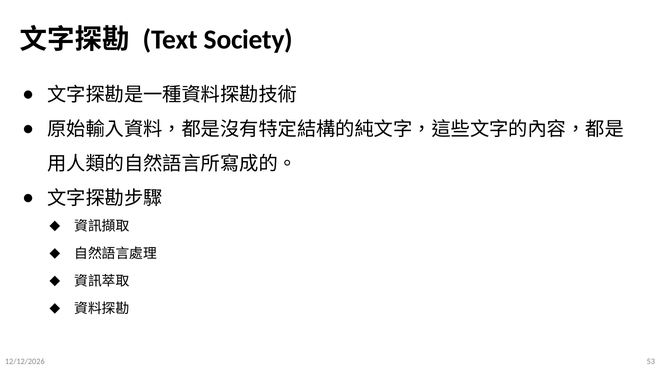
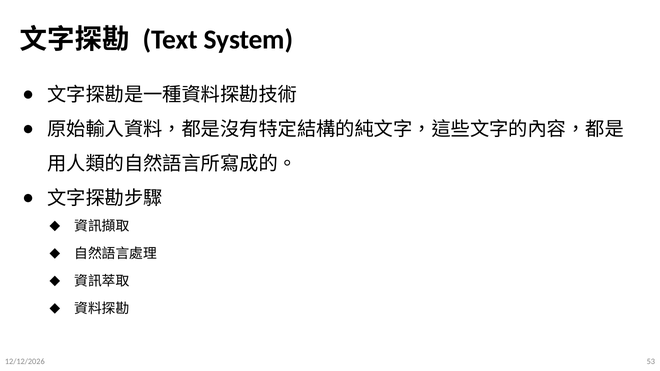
Society: Society -> System
